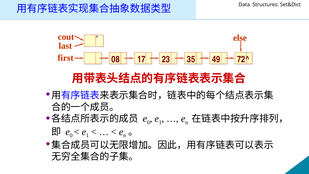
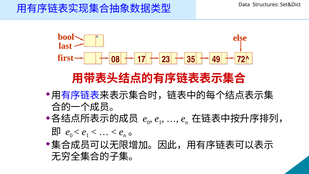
cout: cout -> bool
